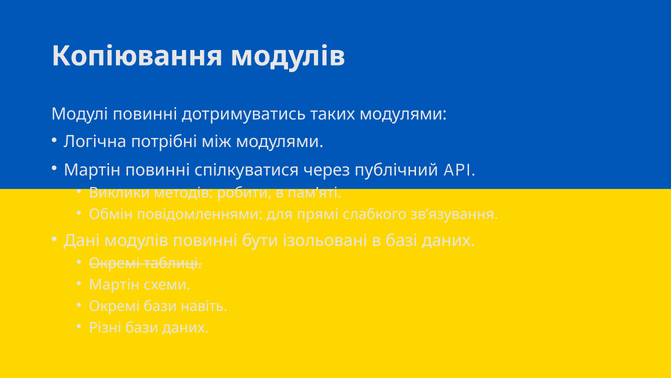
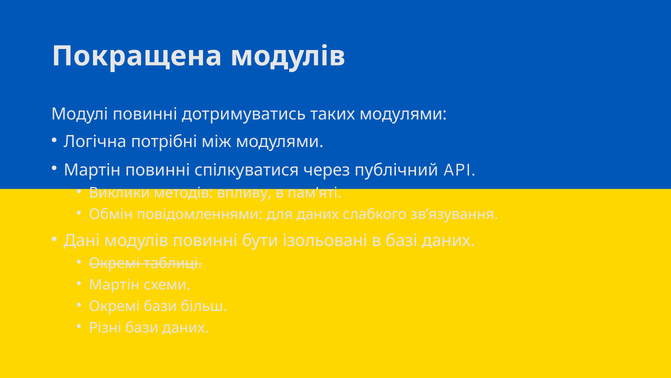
Копіювання: Копіювання -> Покращена
робити: робити -> впливу
для прямі: прямі -> даних
навіть: навіть -> більш
